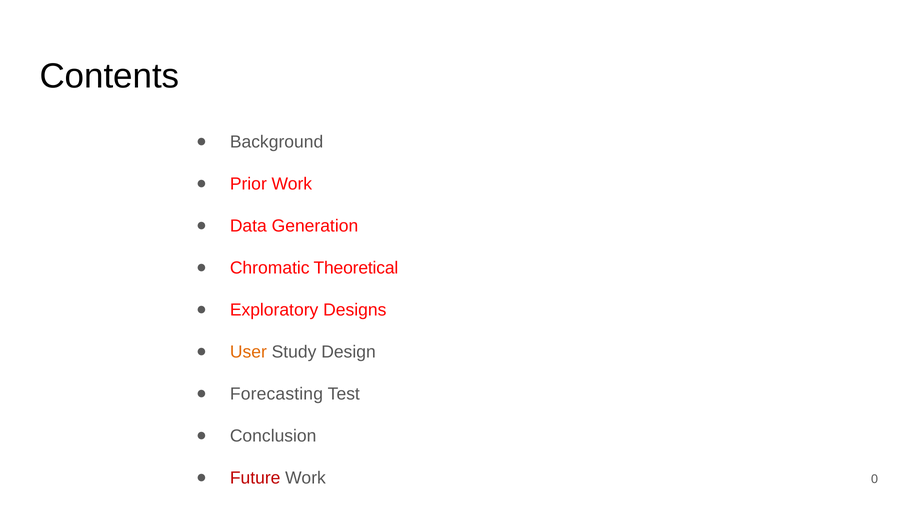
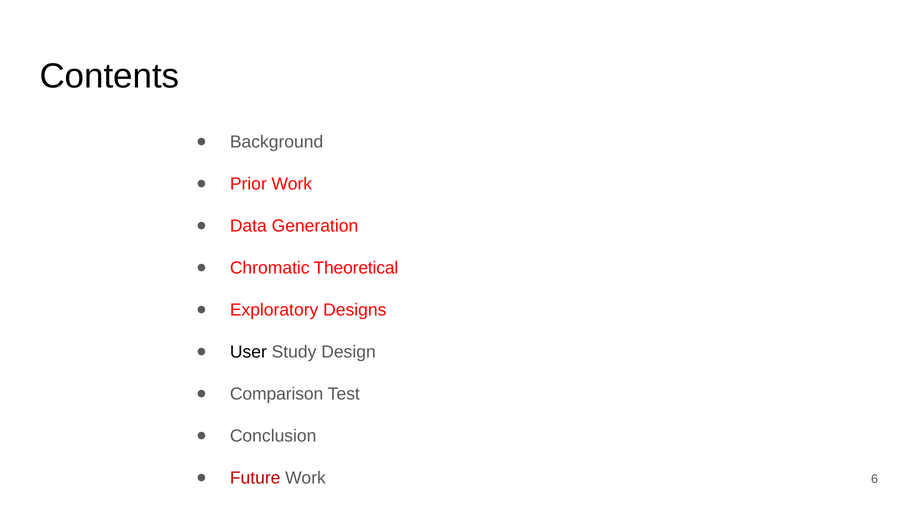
User colour: orange -> black
Forecasting: Forecasting -> Comparison
0: 0 -> 6
